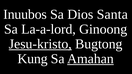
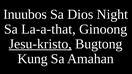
Santa: Santa -> Night
La-a-lord: La-a-lord -> La-a-that
Amahan underline: present -> none
